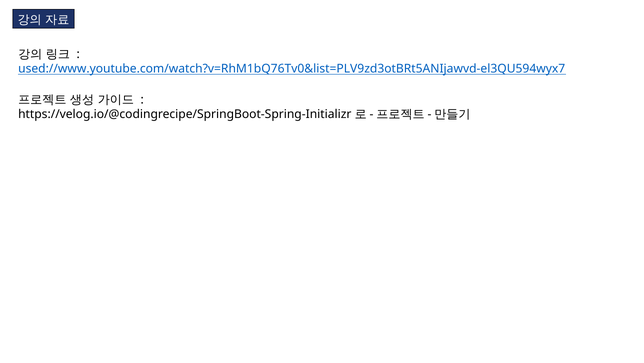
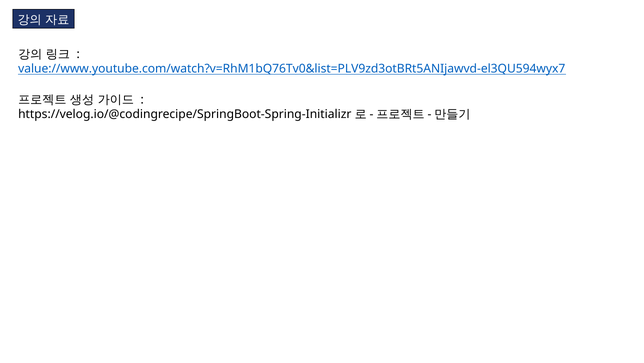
used://www.youtube.com/watch?v=RhM1bQ76Tv0&list=PLV9zd3otBRt5ANIjawvd-el3QU594wyx7: used://www.youtube.com/watch?v=RhM1bQ76Tv0&list=PLV9zd3otBRt5ANIjawvd-el3QU594wyx7 -> value://www.youtube.com/watch?v=RhM1bQ76Tv0&list=PLV9zd3otBRt5ANIjawvd-el3QU594wyx7
